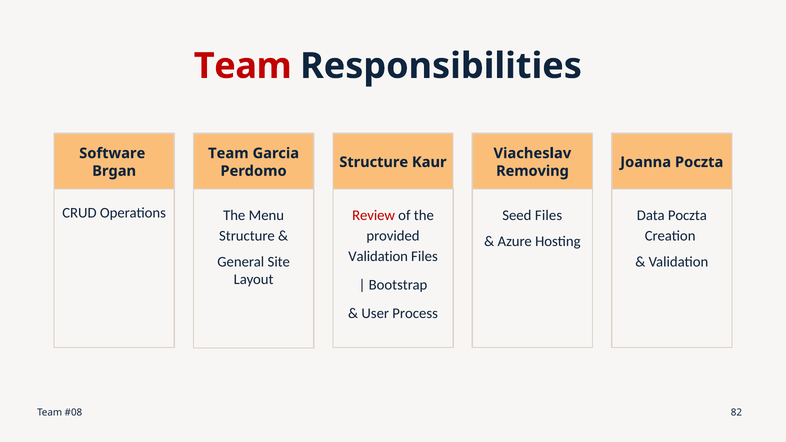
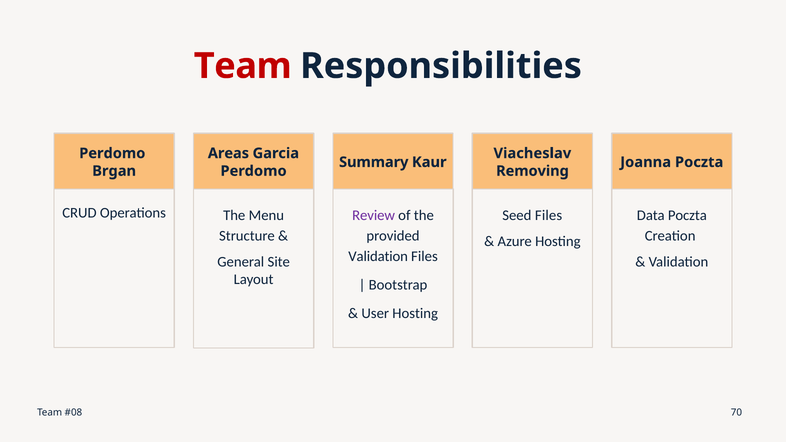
Software at (112, 153): Software -> Perdomo
Team at (228, 153): Team -> Areas
Structure at (374, 162): Structure -> Summary
Review colour: red -> purple
User Process: Process -> Hosting
82: 82 -> 70
